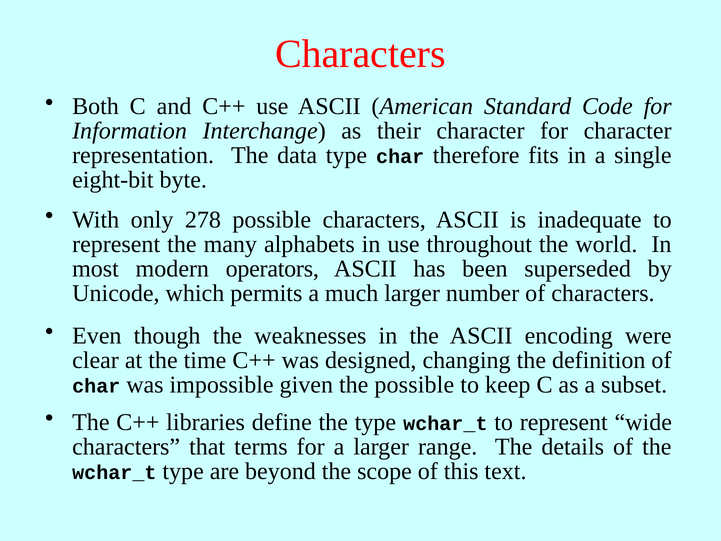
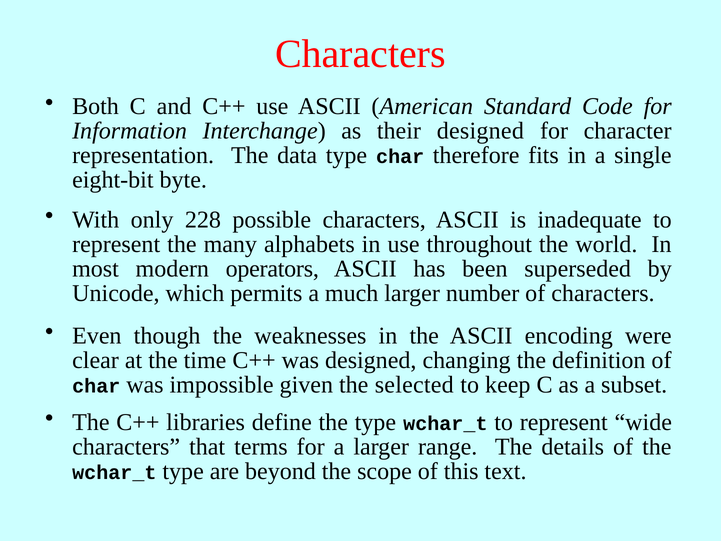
their character: character -> designed
278: 278 -> 228
the possible: possible -> selected
